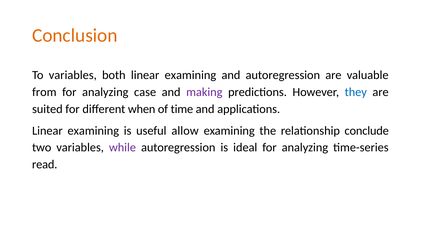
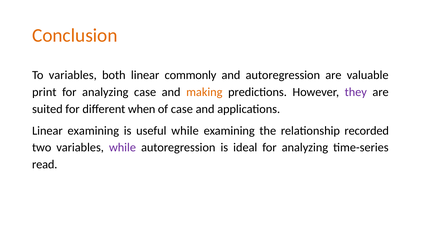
both linear examining: examining -> commonly
from: from -> print
making colour: purple -> orange
they colour: blue -> purple
of time: time -> case
useful allow: allow -> while
conclude: conclude -> recorded
